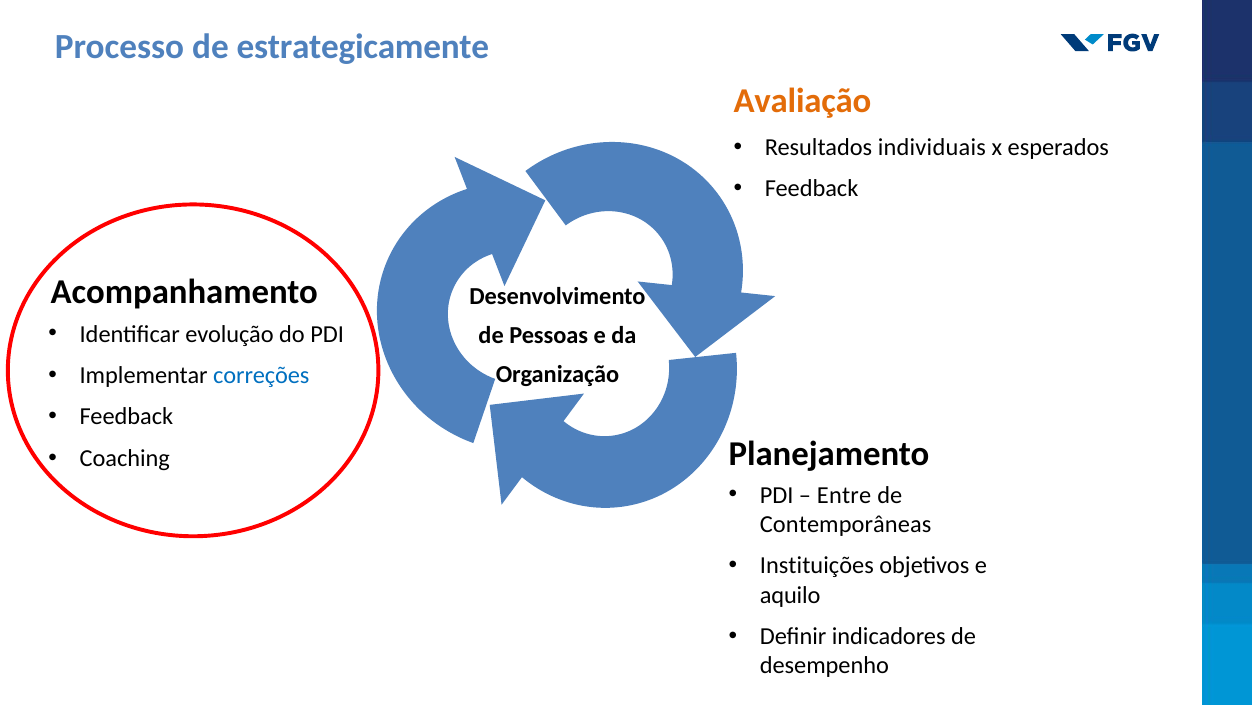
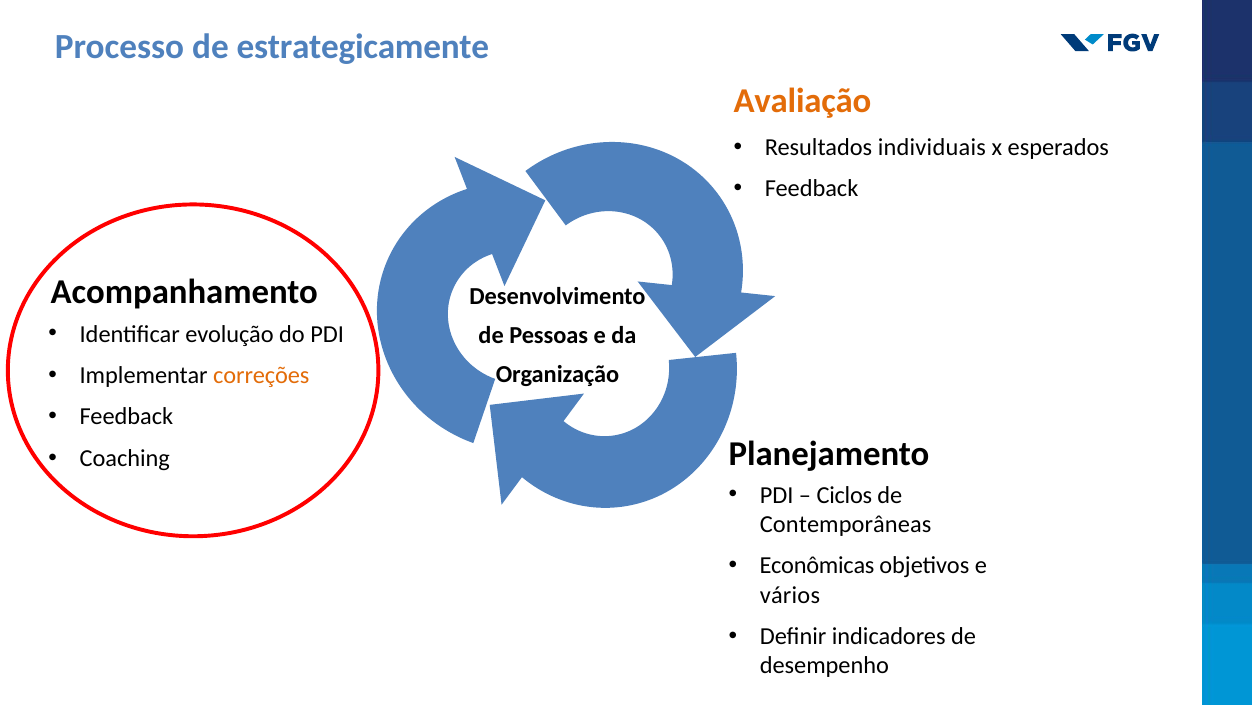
correções colour: blue -> orange
Entre: Entre -> Ciclos
Instituições: Instituições -> Econômicas
aquilo: aquilo -> vários
